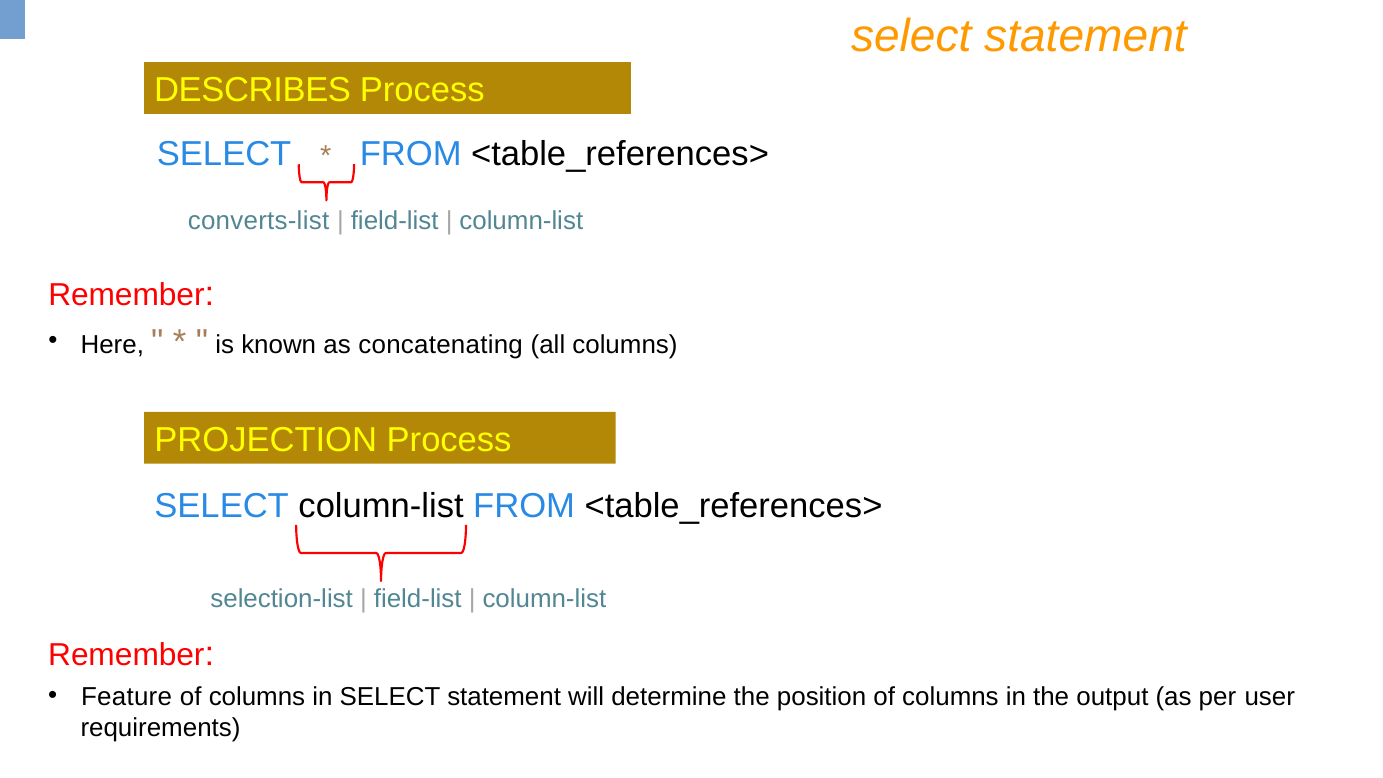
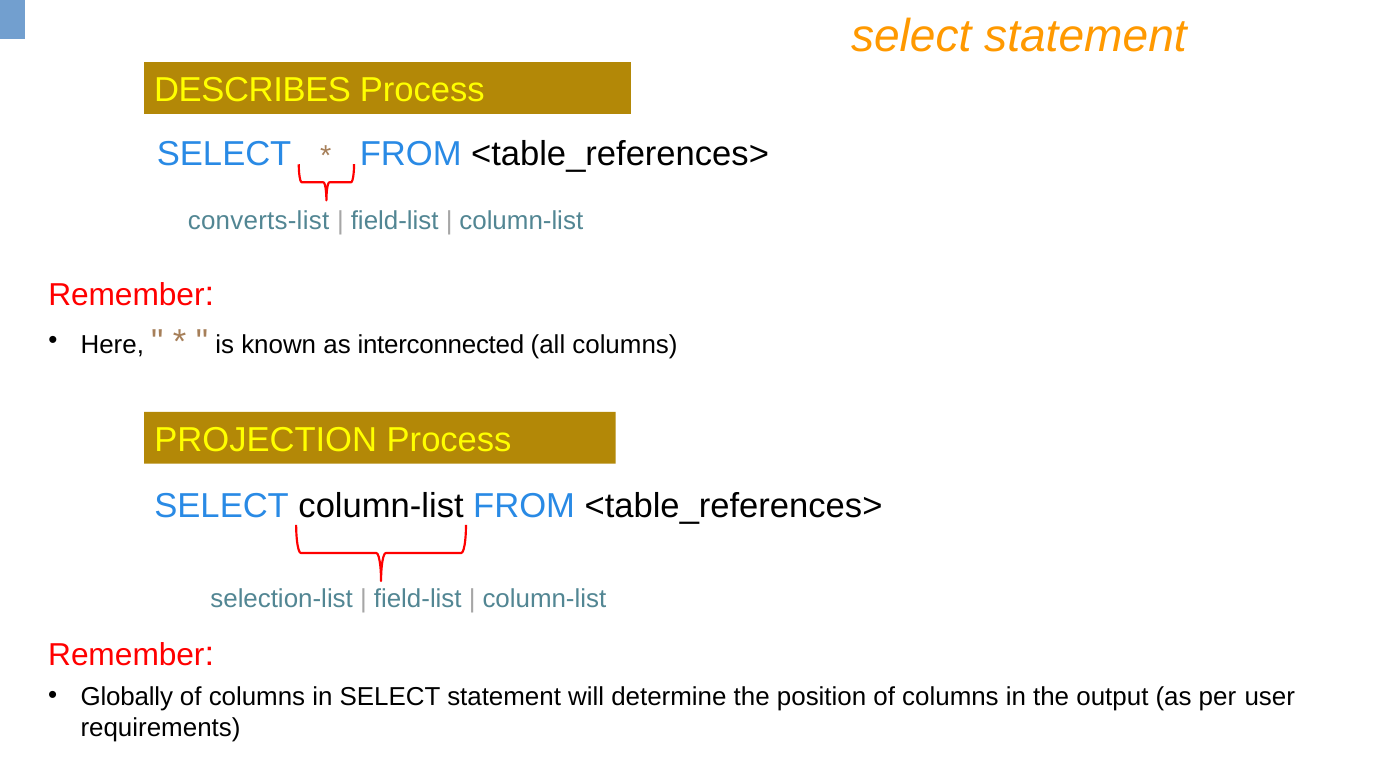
concatenating: concatenating -> interconnected
Feature: Feature -> Globally
